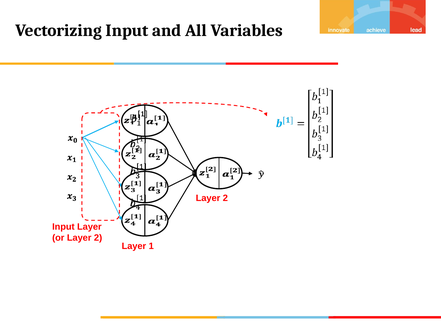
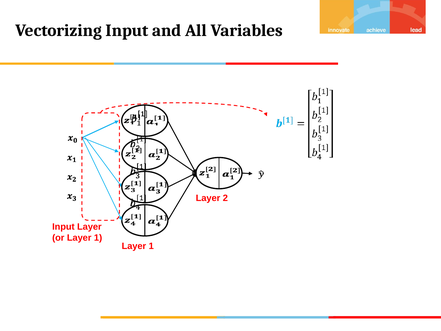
or Layer 2: 2 -> 1
